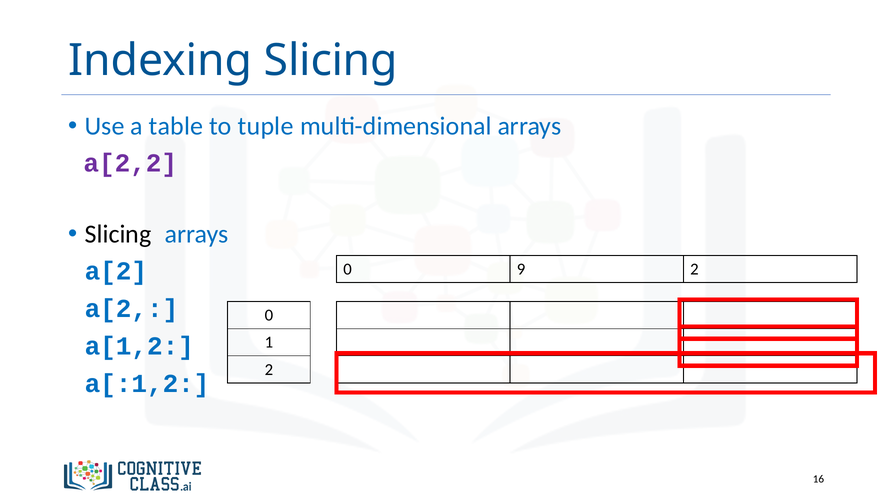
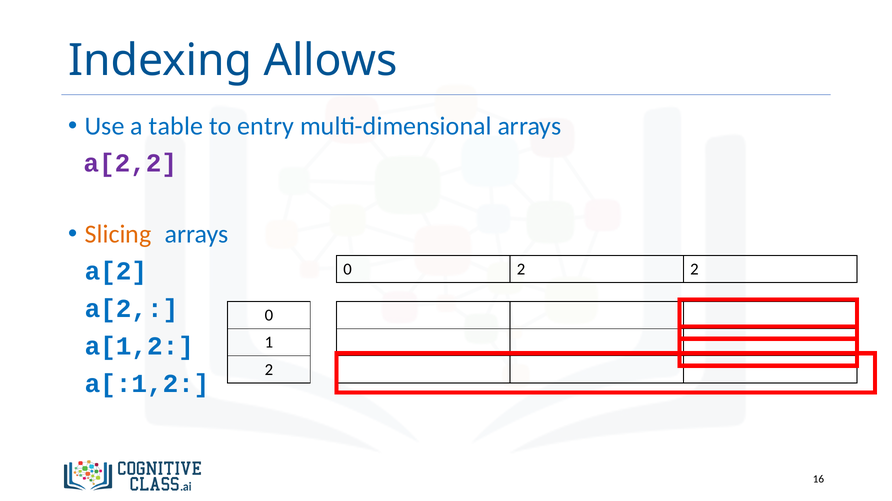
Indexing Slicing: Slicing -> Allows
tuple: tuple -> entry
Slicing at (118, 234) colour: black -> orange
0 9: 9 -> 2
